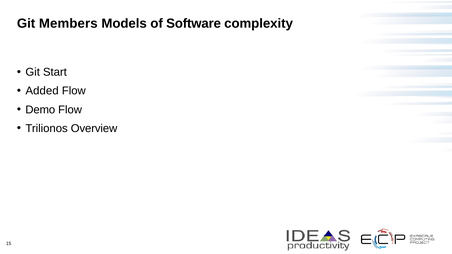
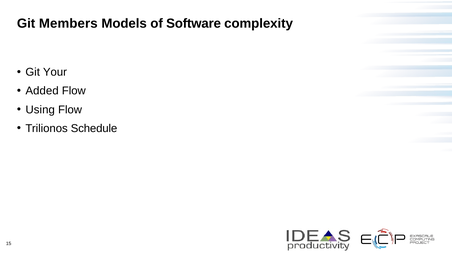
Start: Start -> Your
Demo: Demo -> Using
Overview: Overview -> Schedule
